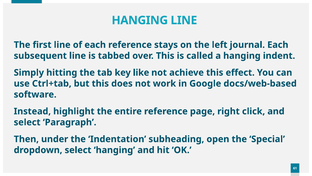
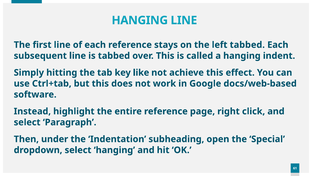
left journal: journal -> tabbed
